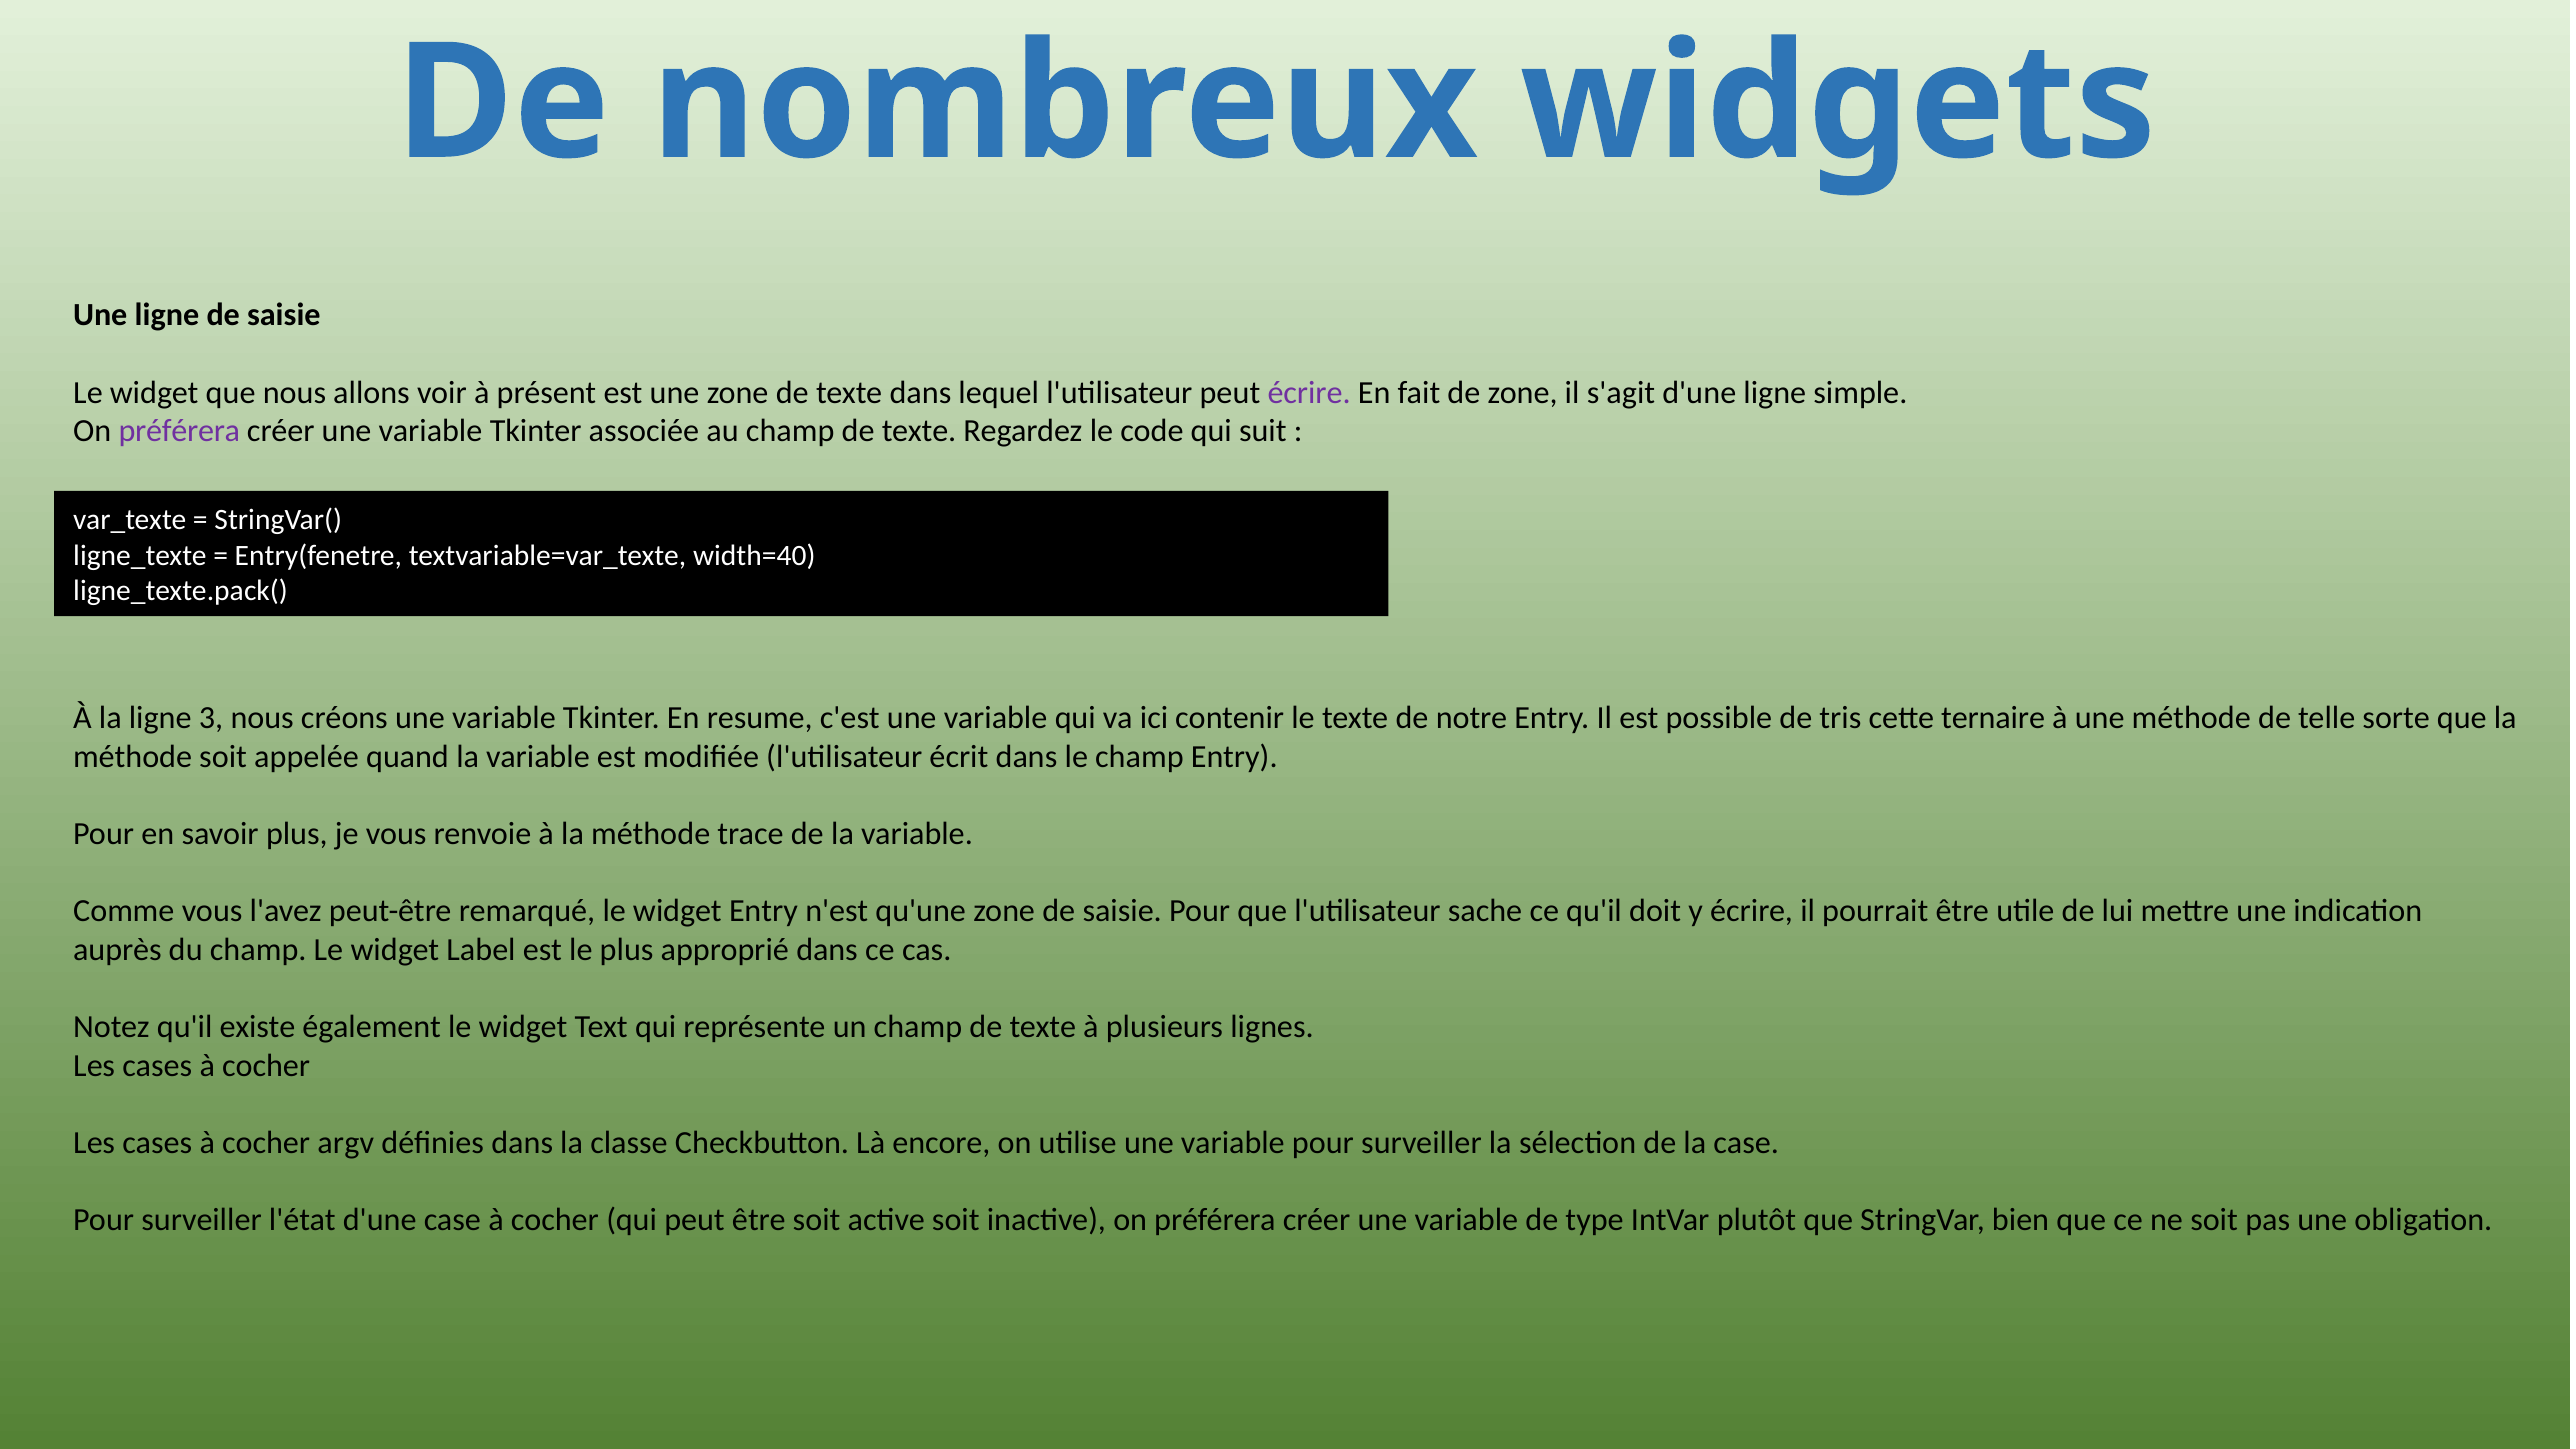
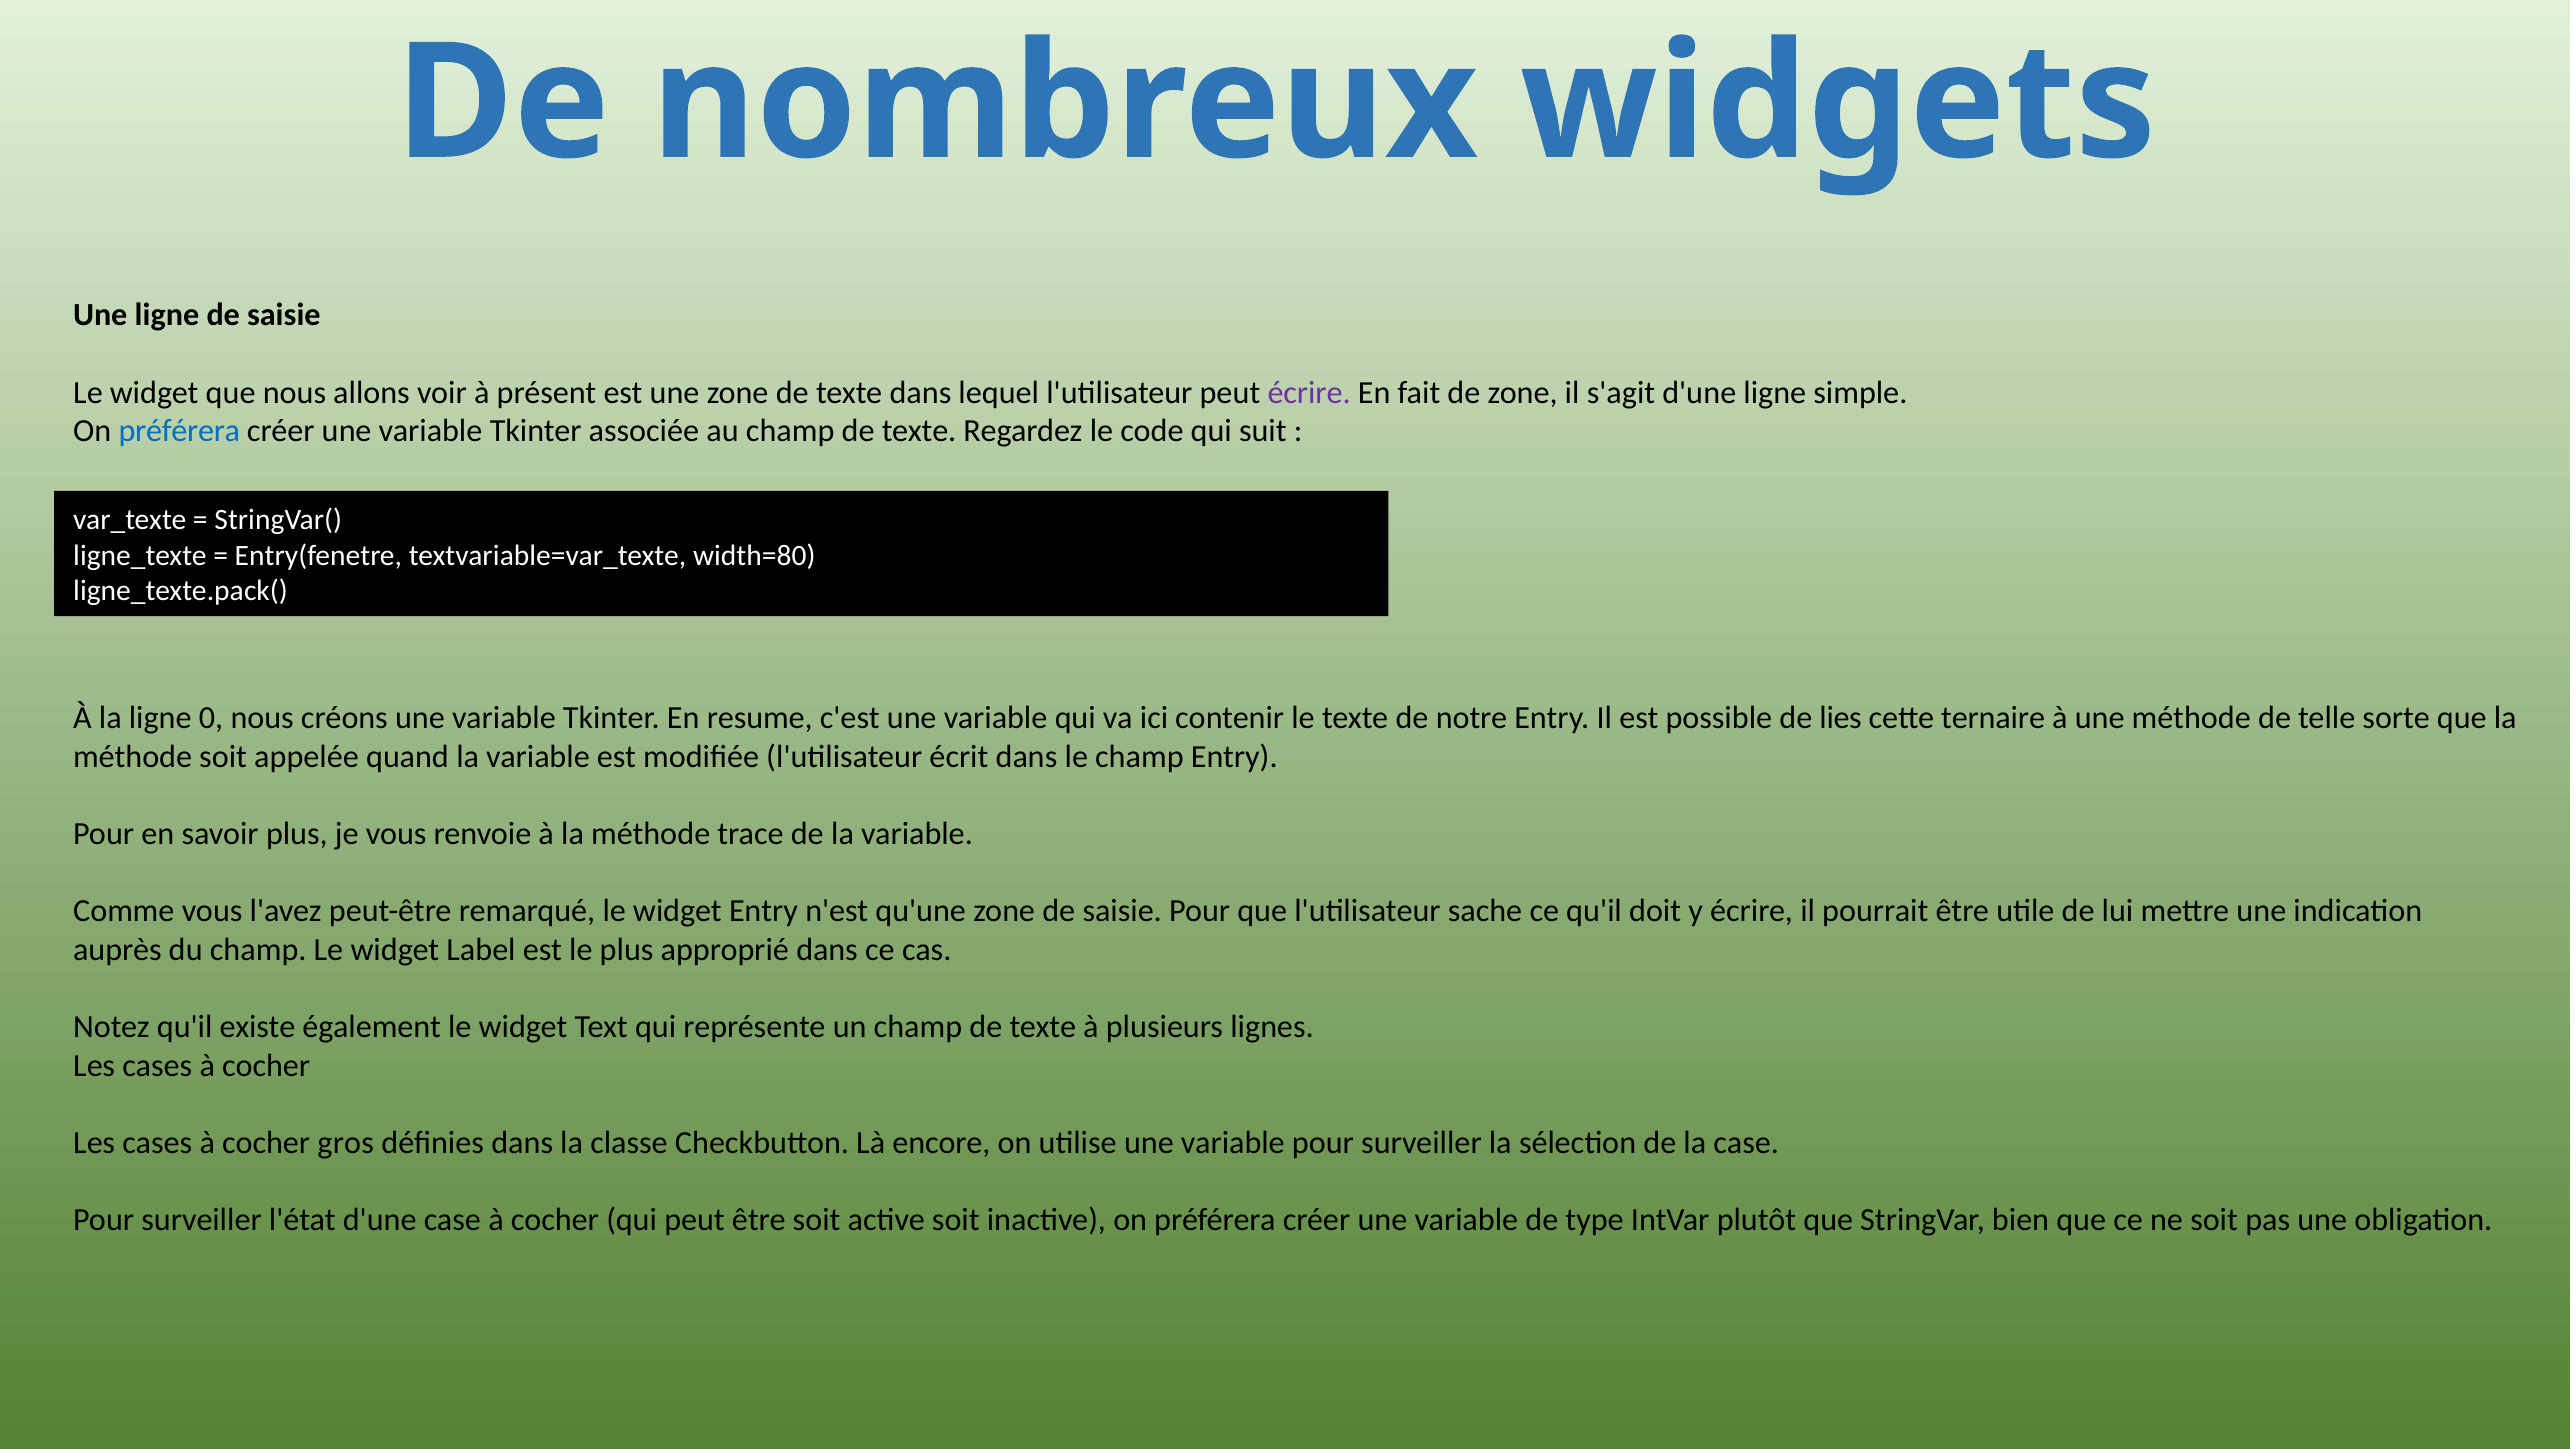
préférera at (179, 431) colour: purple -> blue
width=40: width=40 -> width=80
3: 3 -> 0
tris: tris -> lies
argv: argv -> gros
